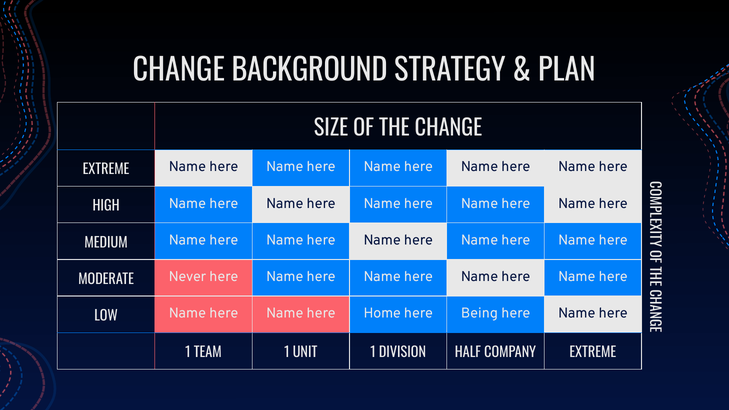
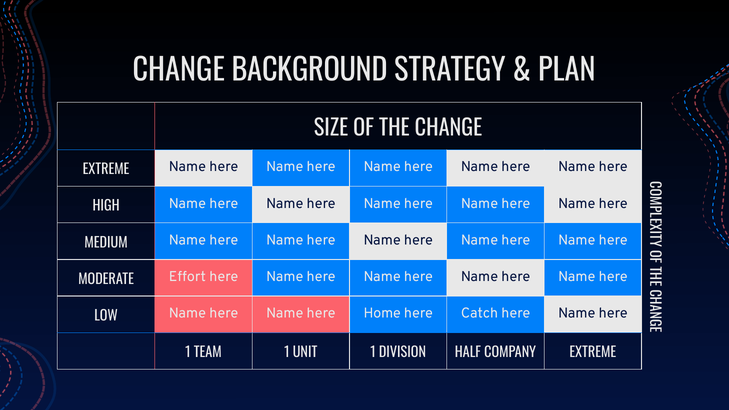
Never: Never -> Effort
Being: Being -> Catch
